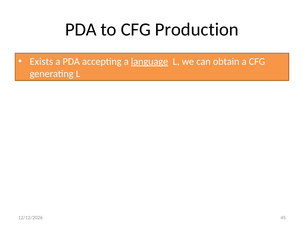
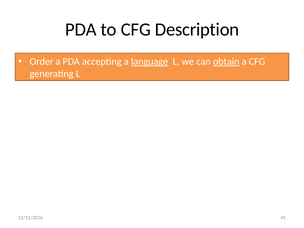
Production: Production -> Description
Exists: Exists -> Order
obtain underline: none -> present
